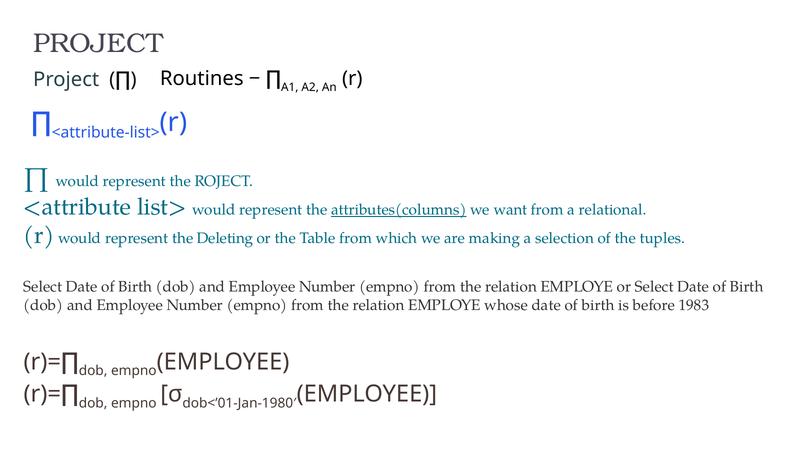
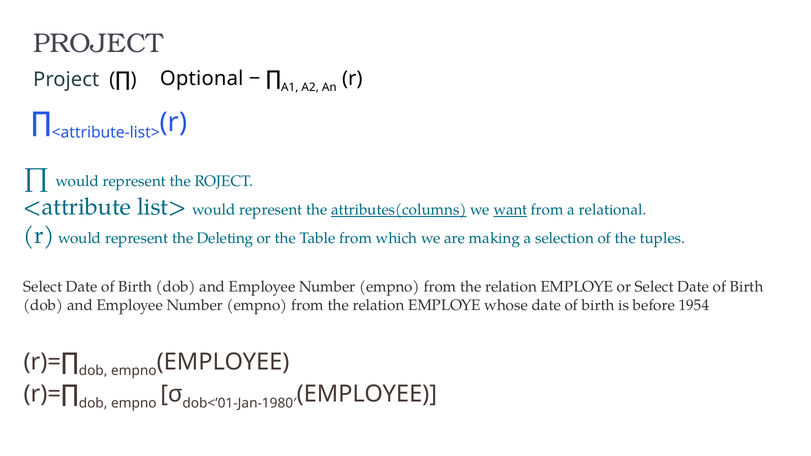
Routines: Routines -> Optional
want underline: none -> present
1983: 1983 -> 1954
